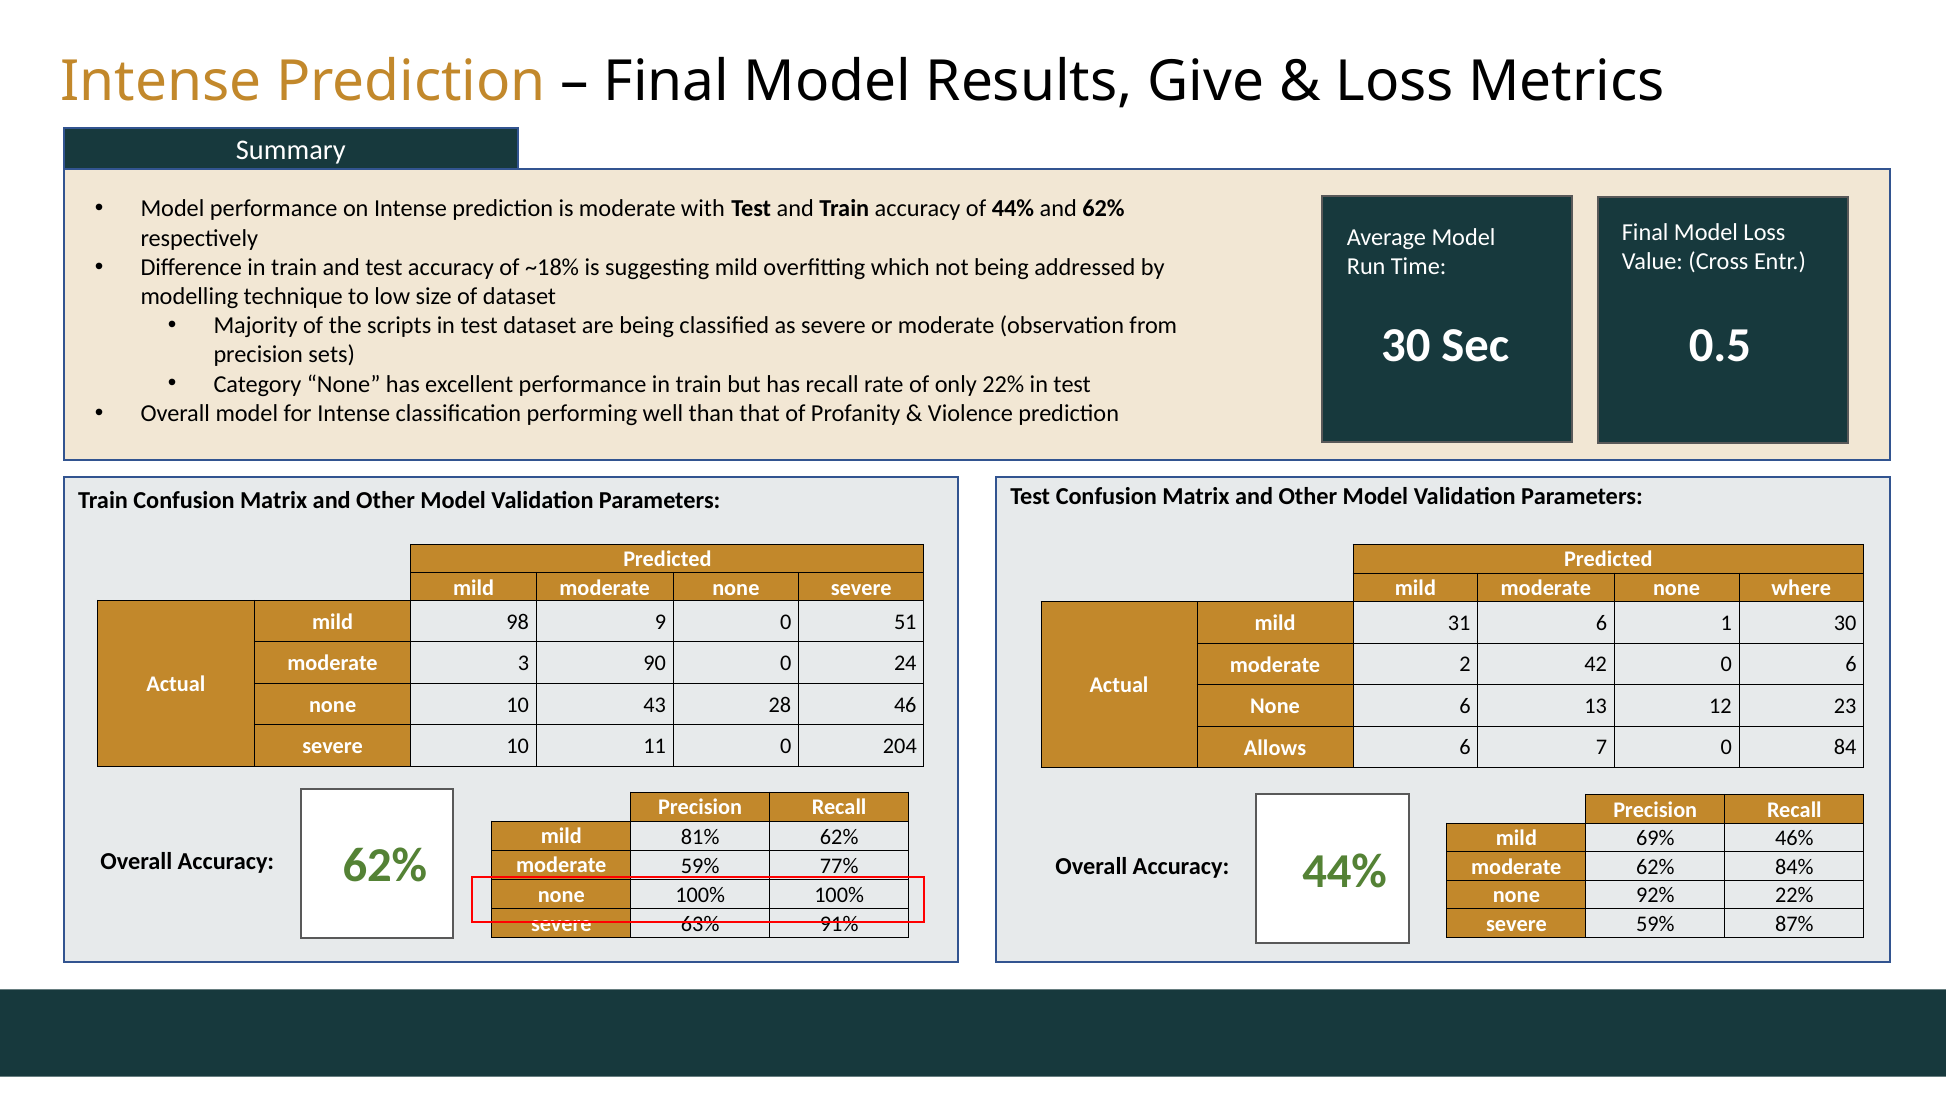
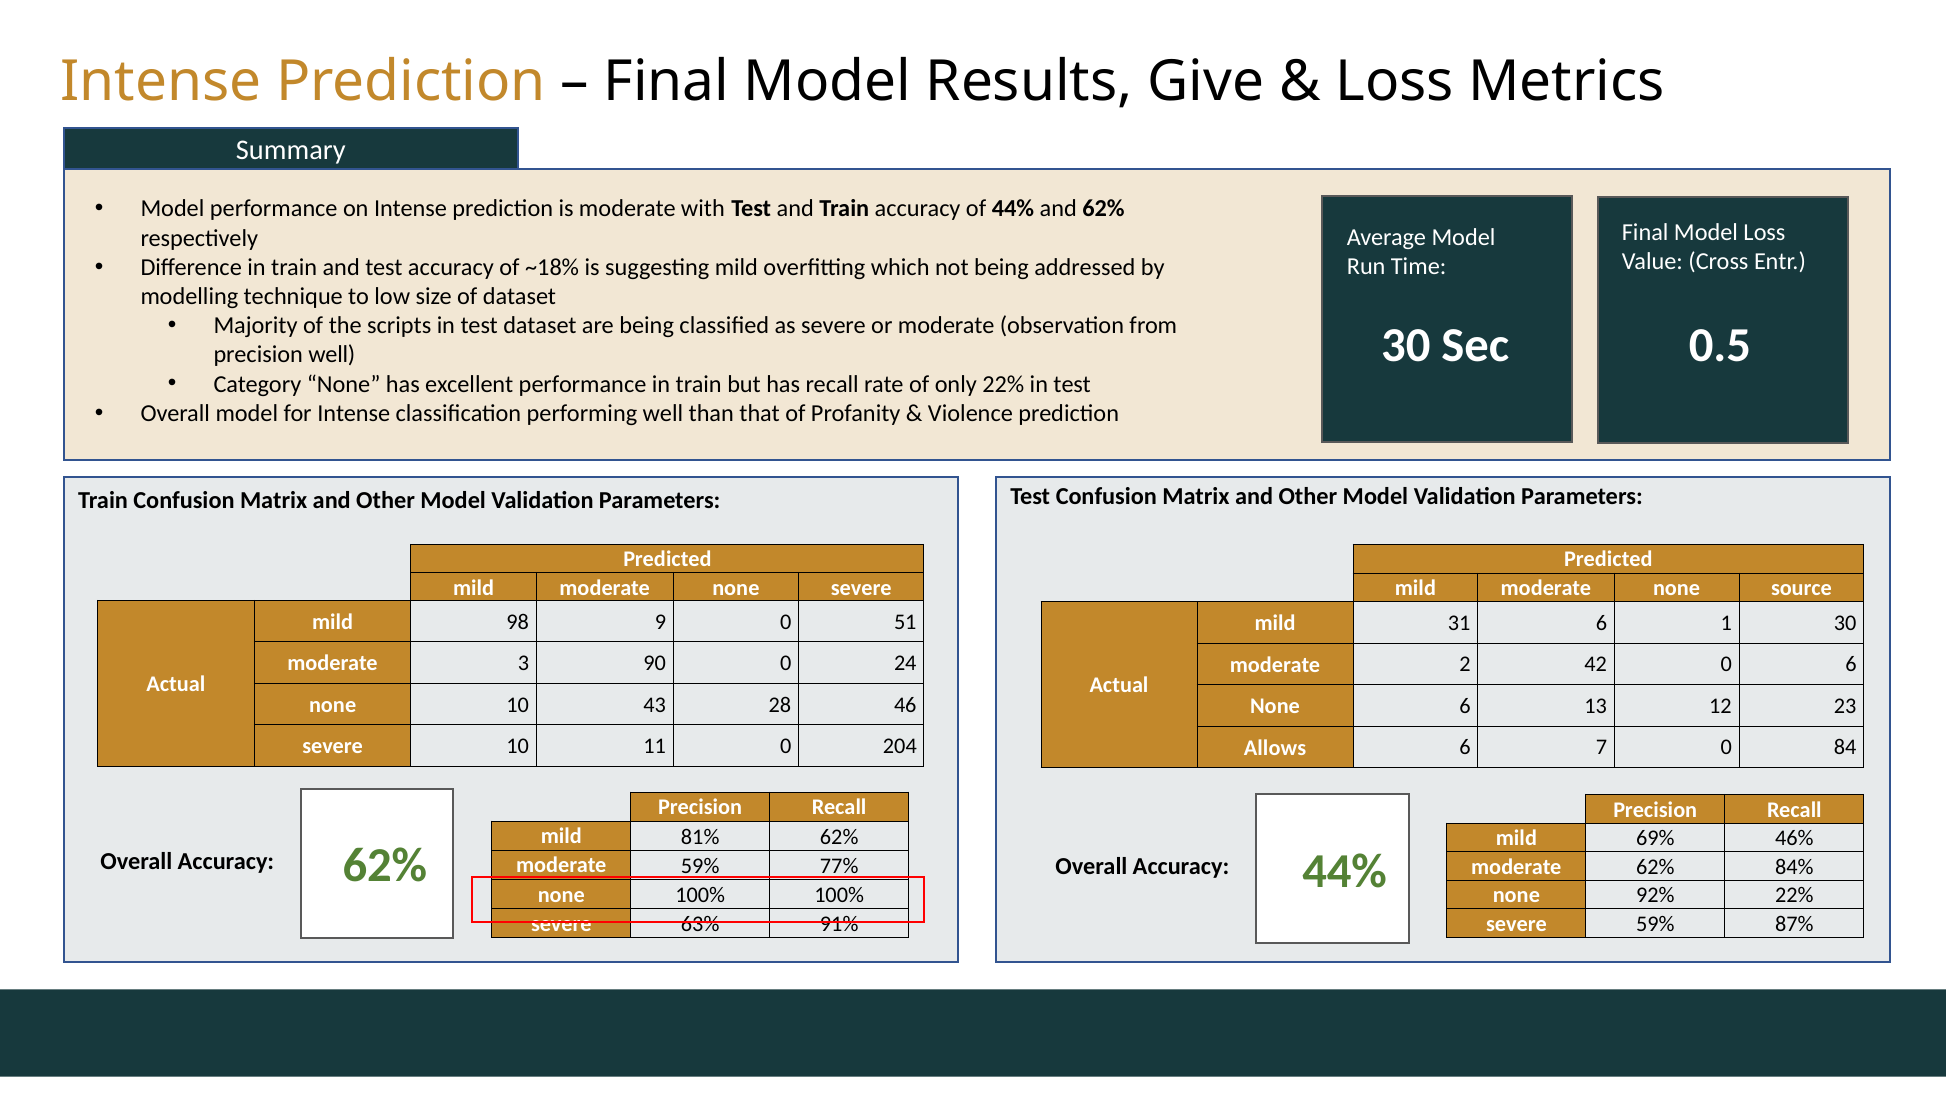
precision sets: sets -> well
where: where -> source
